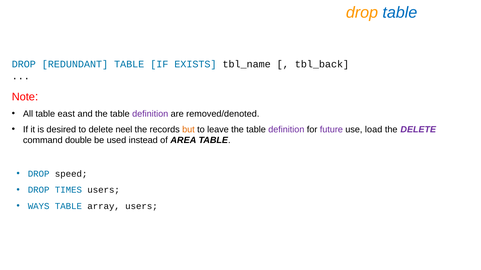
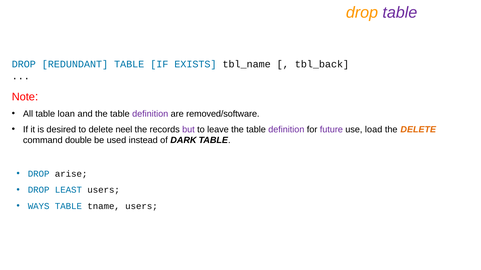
table at (400, 13) colour: blue -> purple
east: east -> loan
removed/denoted: removed/denoted -> removed/software
but colour: orange -> purple
DELETE at (418, 130) colour: purple -> orange
AREA: AREA -> DARK
speed: speed -> arise
TIMES: TIMES -> LEAST
array: array -> tname
